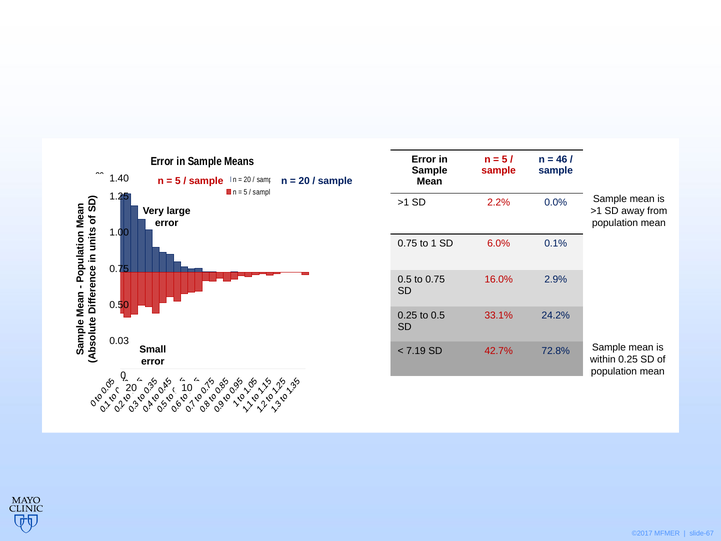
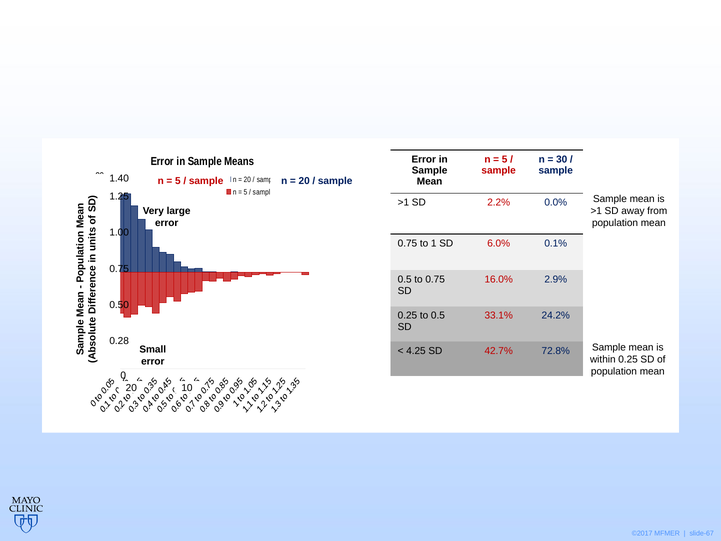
46: 46 -> 30
0.03: 0.03 -> 0.28
7.19: 7.19 -> 4.25
